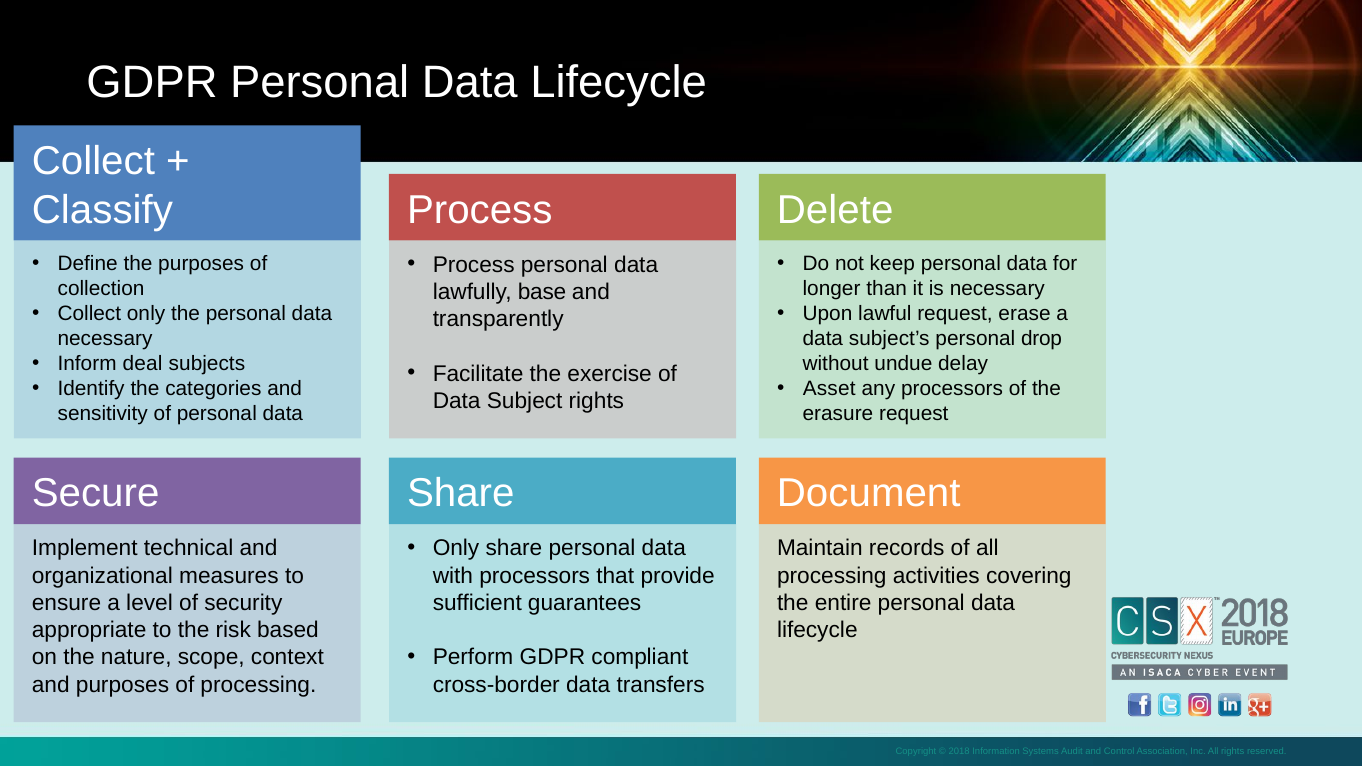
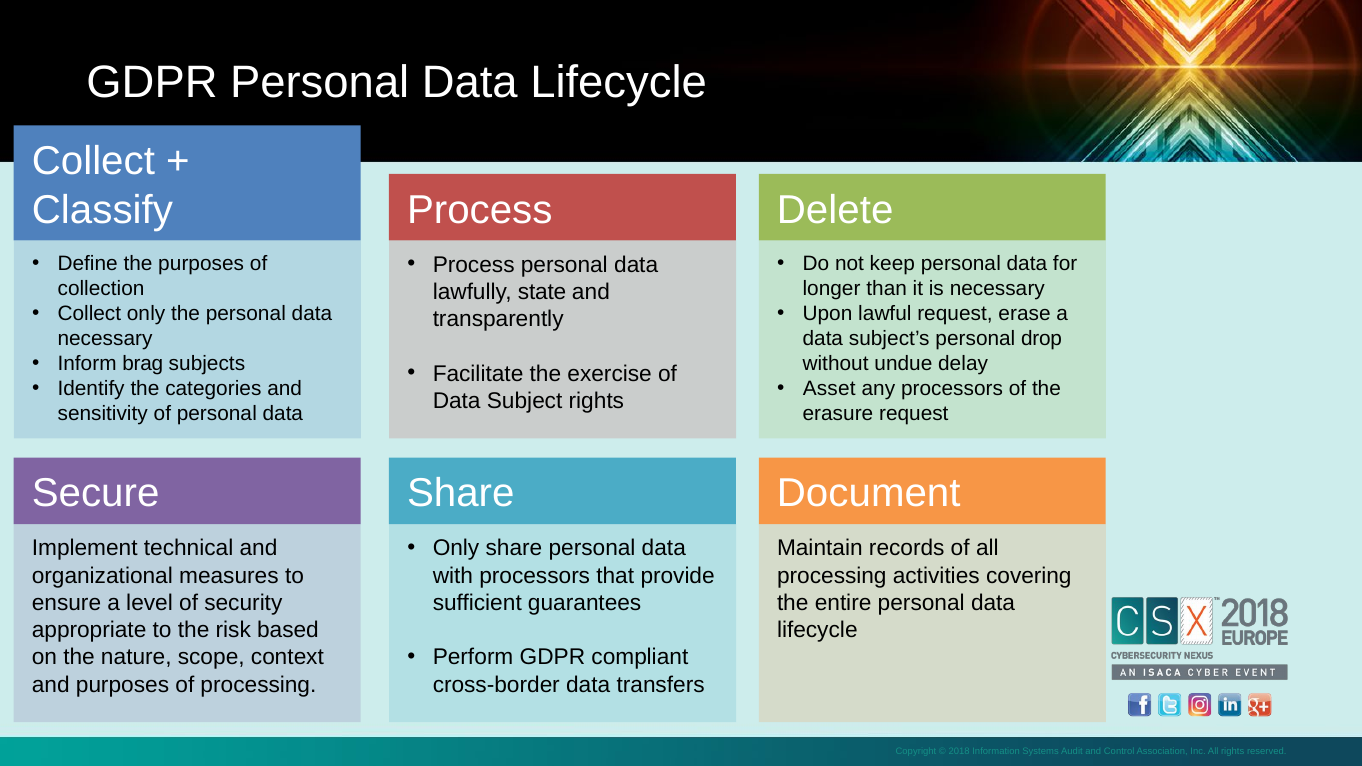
base: base -> state
deal: deal -> brag
